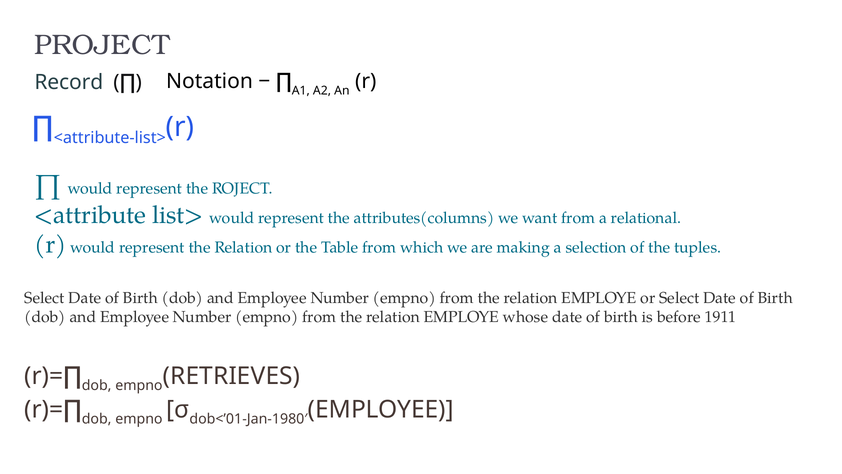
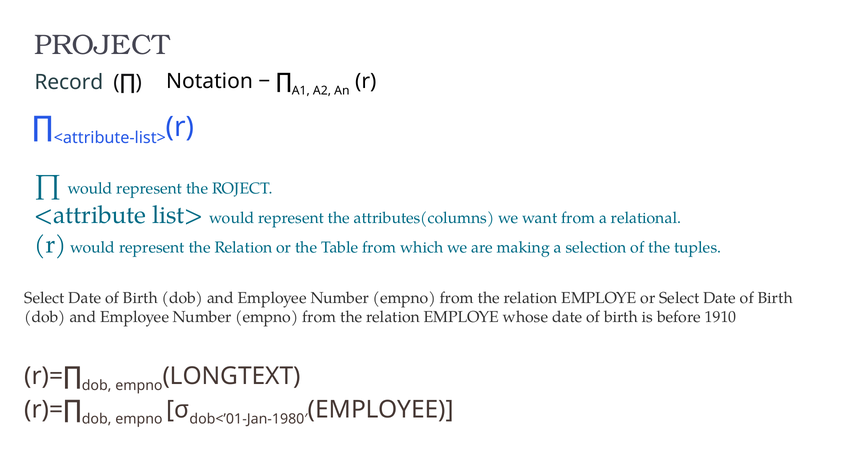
1911: 1911 -> 1910
RETRIEVES: RETRIEVES -> LONGTEXT
